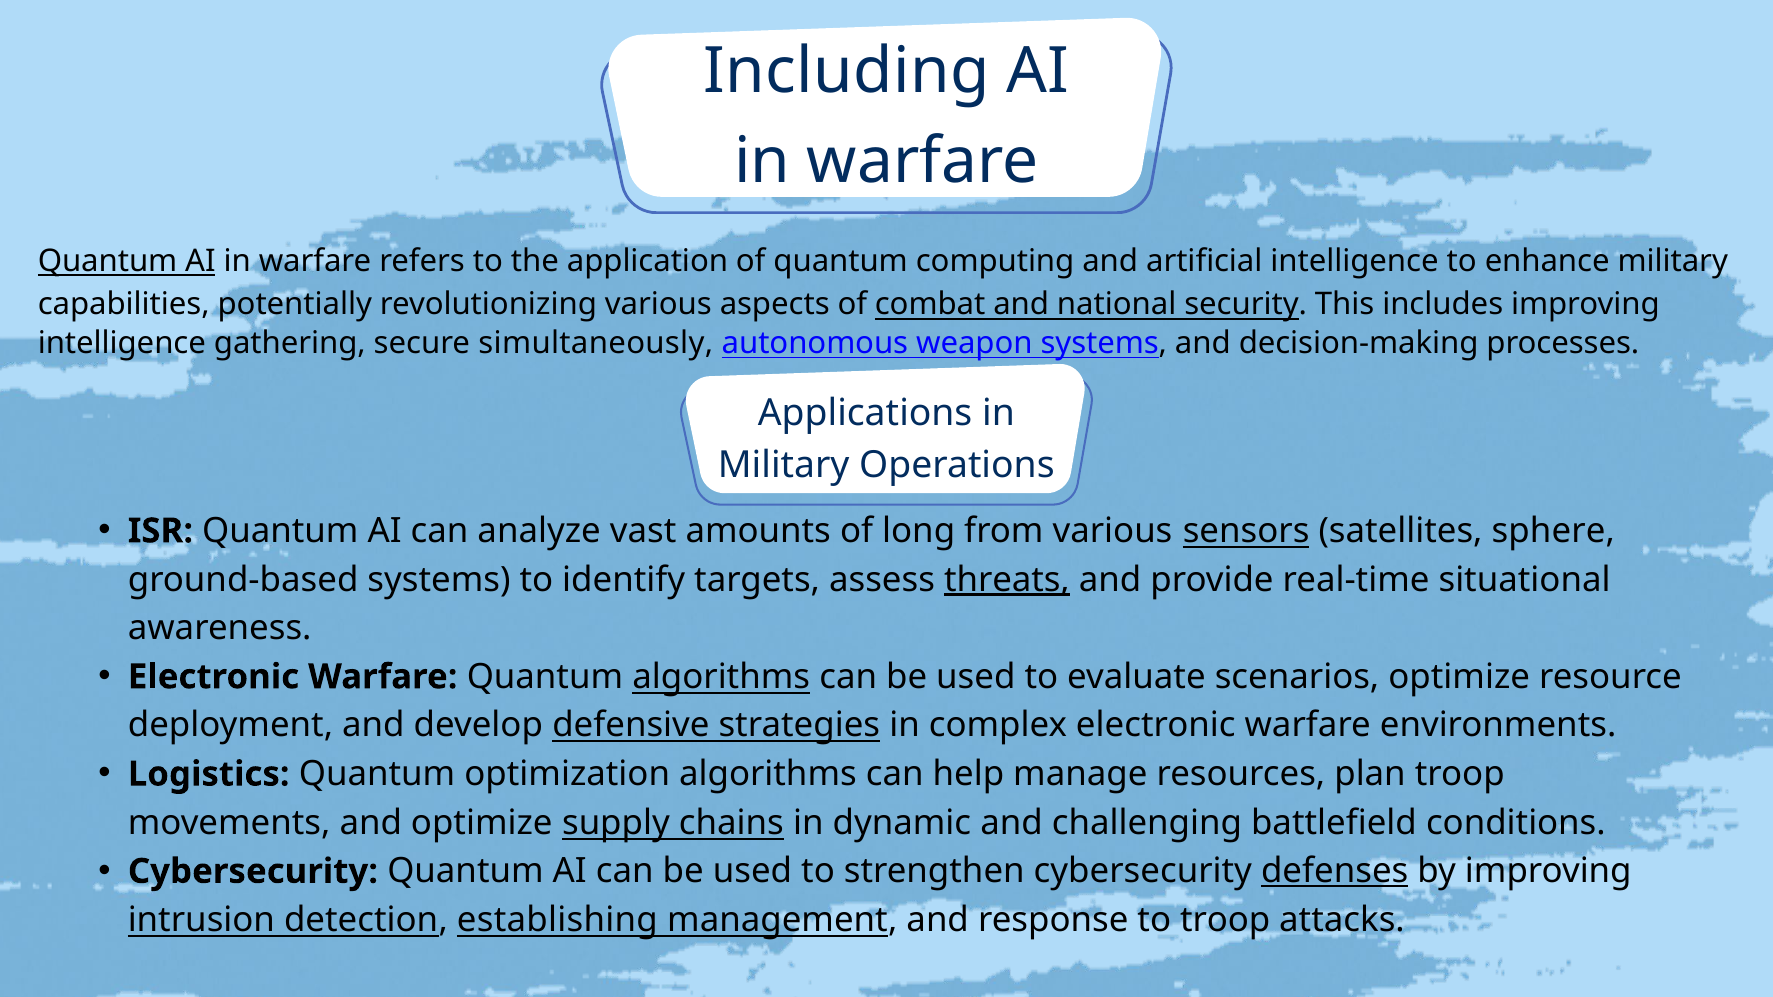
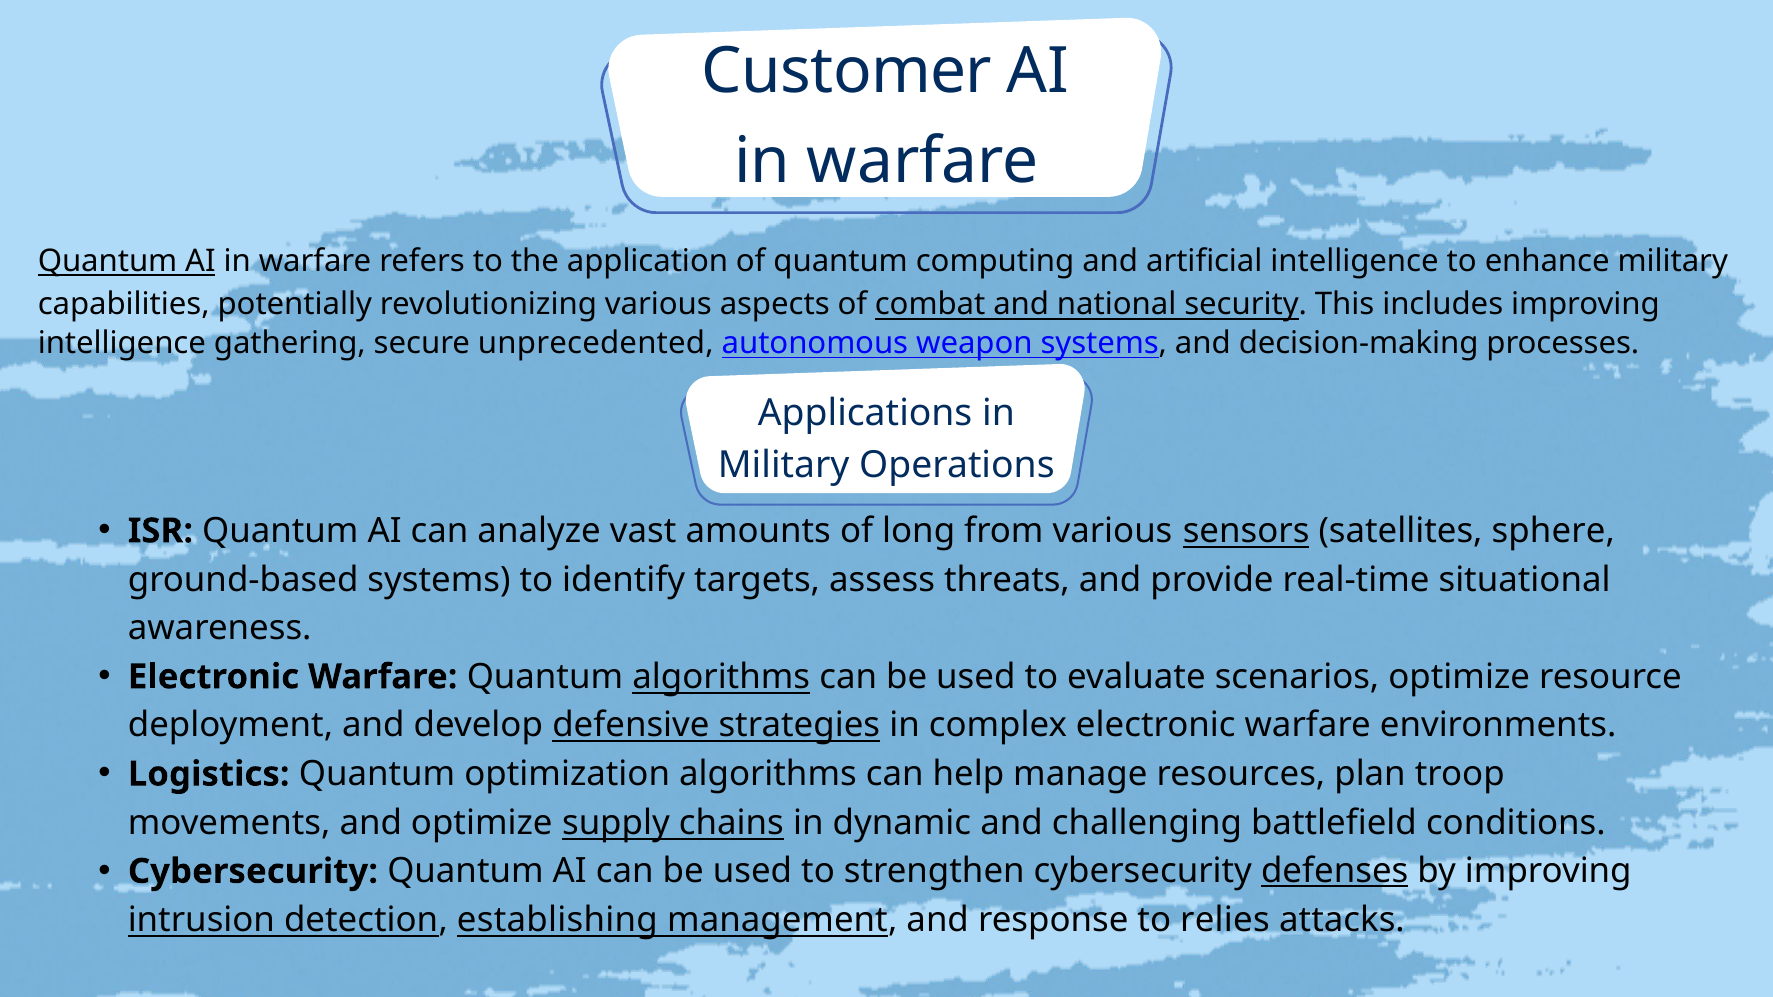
Including: Including -> Customer
simultaneously: simultaneously -> unprecedented
threats underline: present -> none
to troop: troop -> relies
